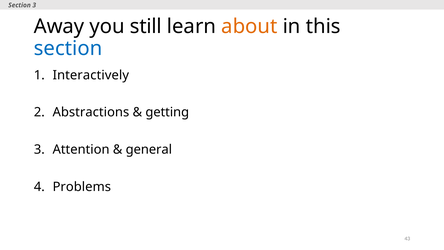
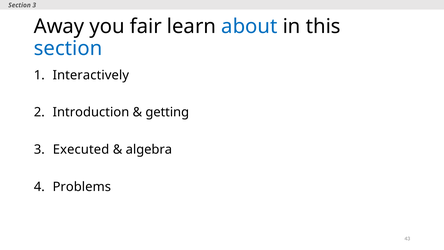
still: still -> fair
about colour: orange -> blue
Abstractions: Abstractions -> Introduction
Attention: Attention -> Executed
general: general -> algebra
